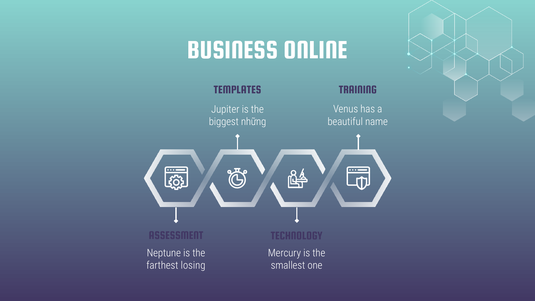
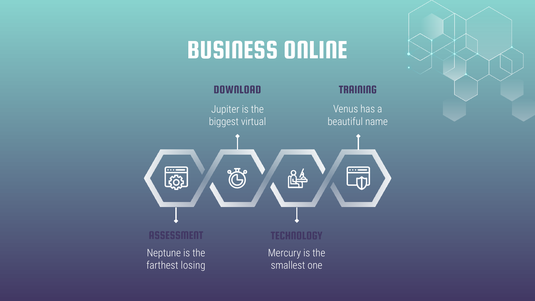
TEMPLATES: TEMPLATES -> DOWNLOAD
những: những -> virtual
